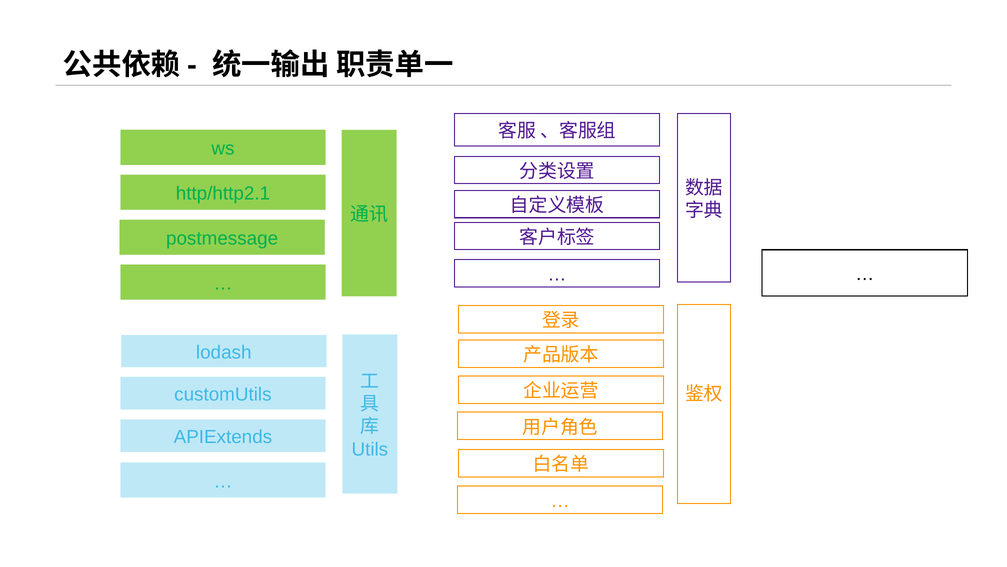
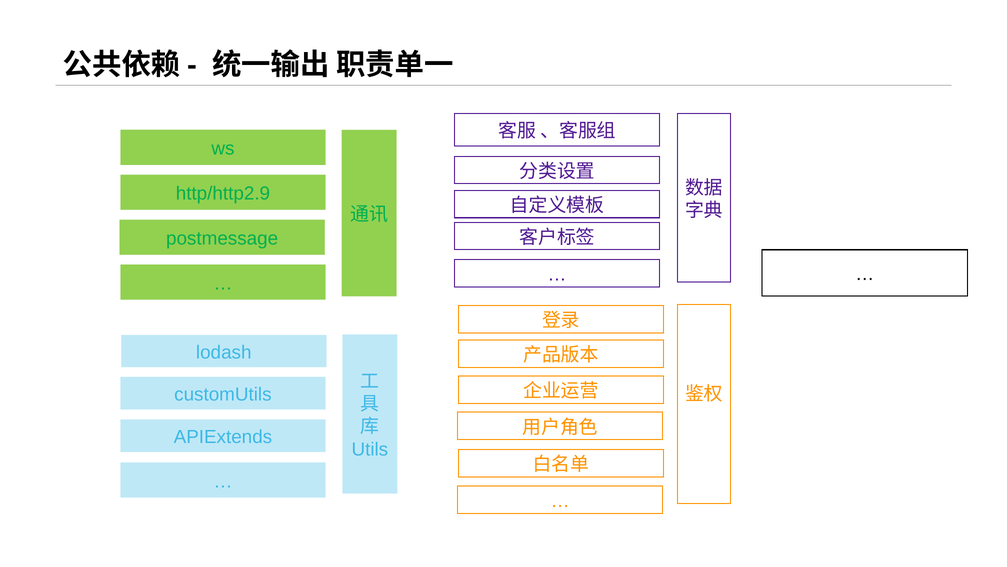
http/http2.1: http/http2.1 -> http/http2.9
